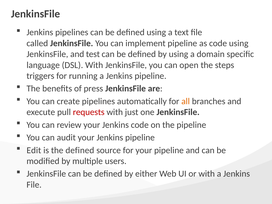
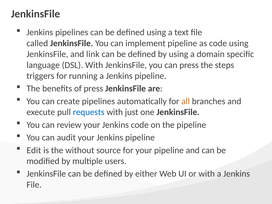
test: test -> link
can open: open -> press
requests colour: red -> blue
the defined: defined -> without
